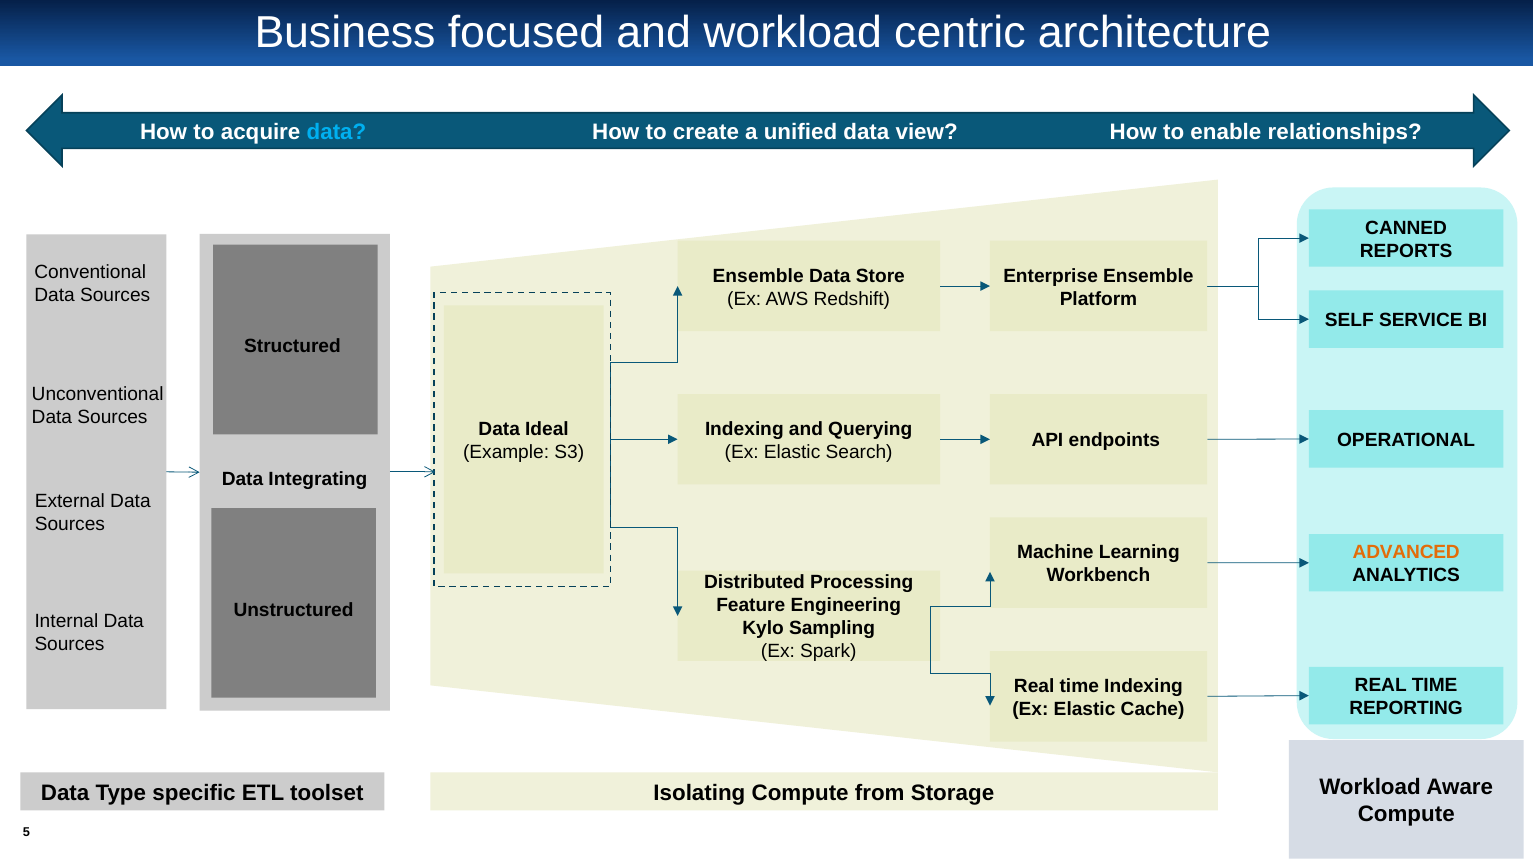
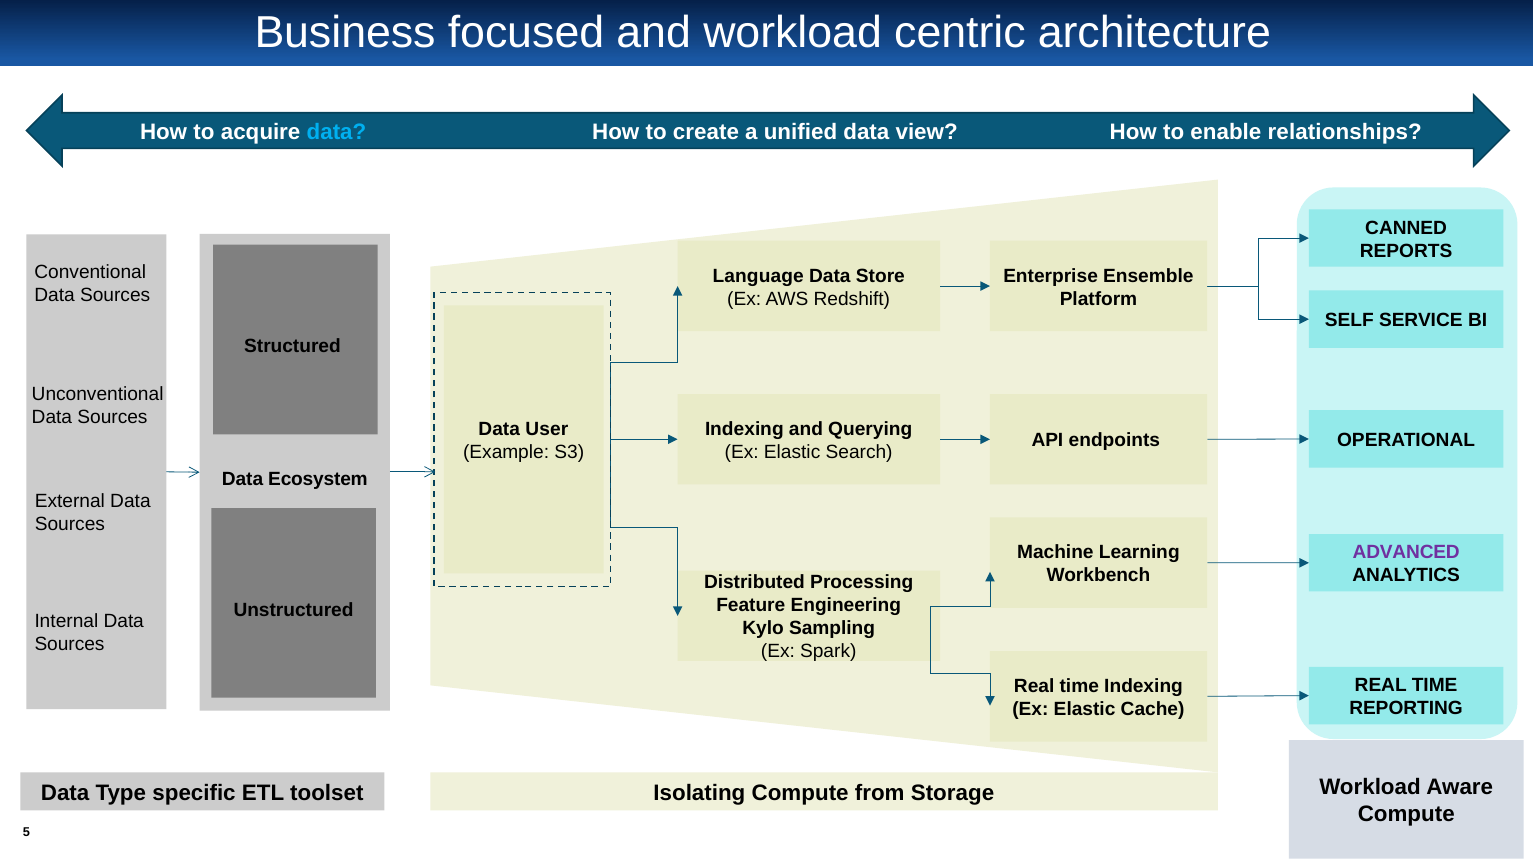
Ensemble at (758, 276): Ensemble -> Language
Ideal: Ideal -> User
Integrating: Integrating -> Ecosystem
ADVANCED colour: orange -> purple
